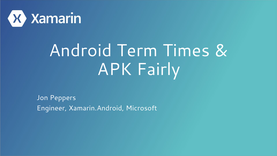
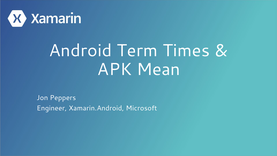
Fairly: Fairly -> Mean
